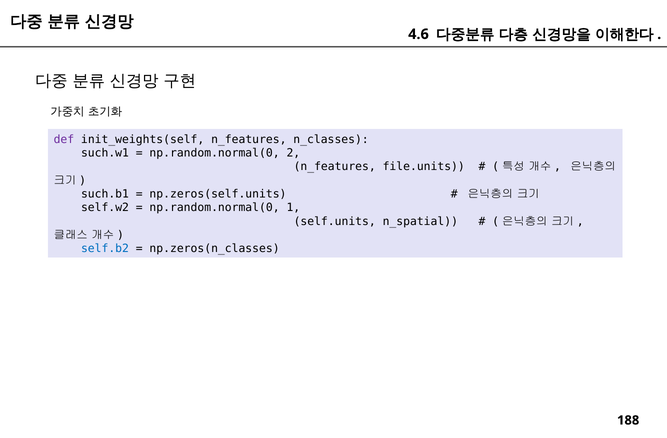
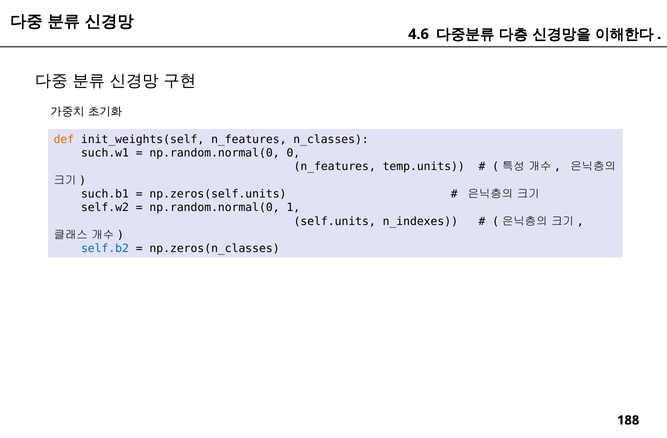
def colour: purple -> orange
2: 2 -> 0
file.units: file.units -> temp.units
n_spatial: n_spatial -> n_indexes
